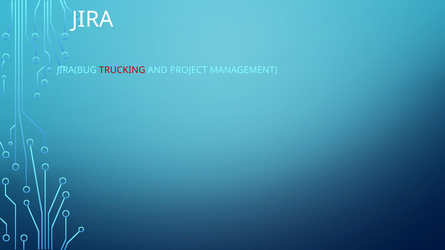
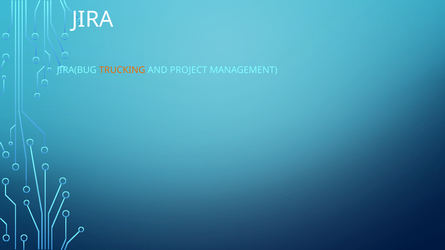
TRUCKING colour: red -> orange
